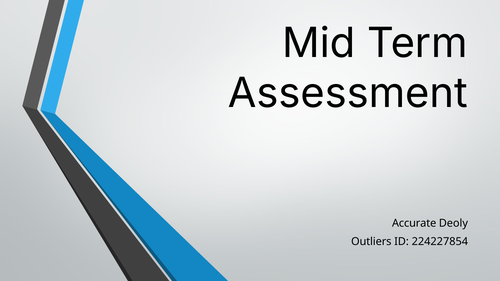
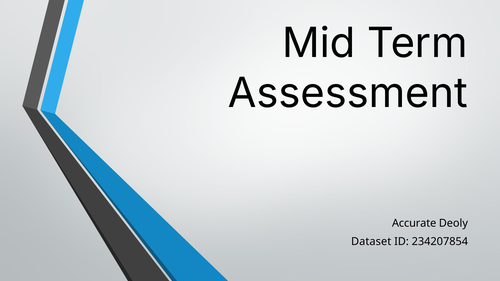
Outliers: Outliers -> Dataset
224227854: 224227854 -> 234207854
